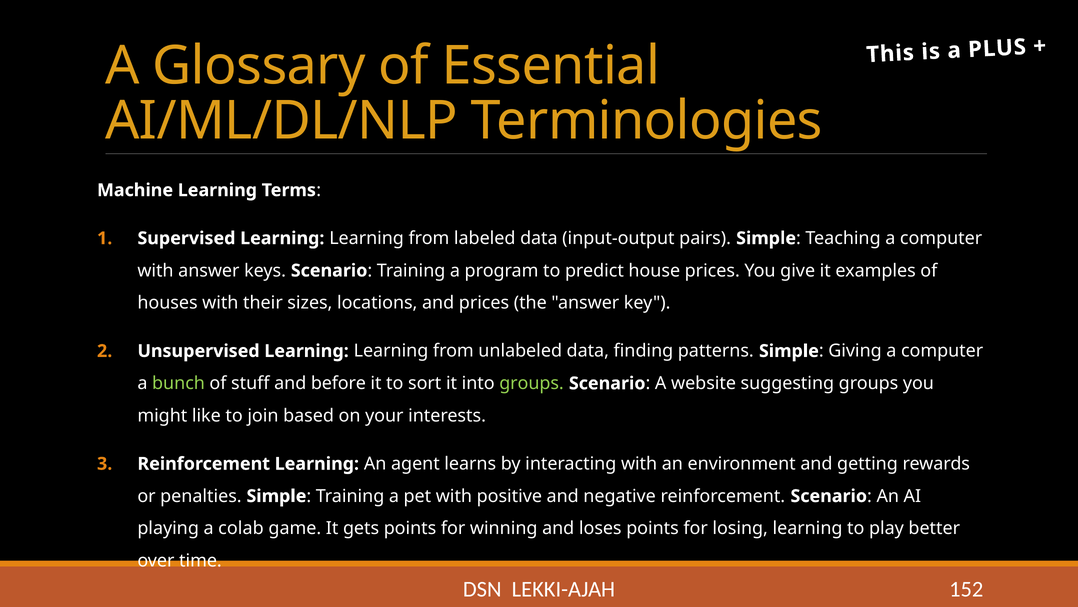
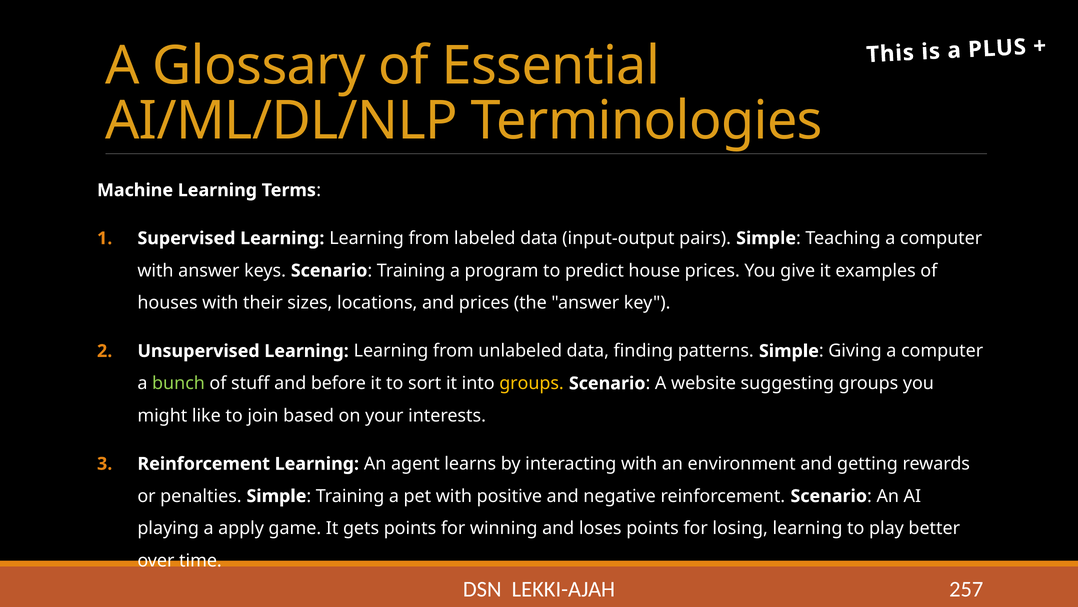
groups at (532, 383) colour: light green -> yellow
colab: colab -> apply
152: 152 -> 257
